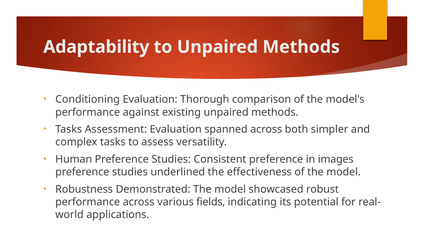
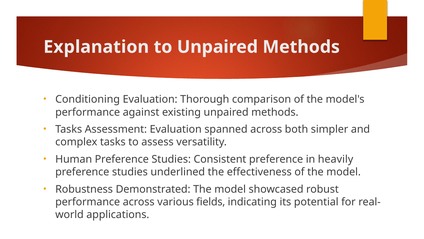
Adaptability: Adaptability -> Explanation
images: images -> heavily
